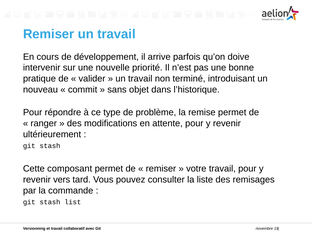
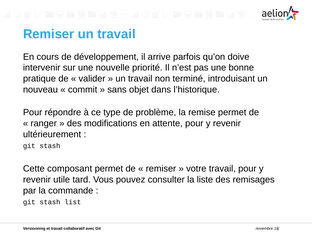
vers: vers -> utile
